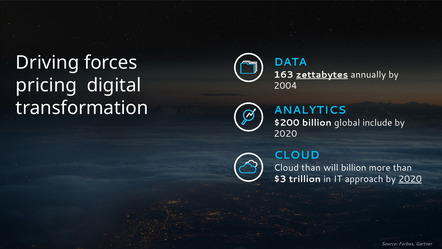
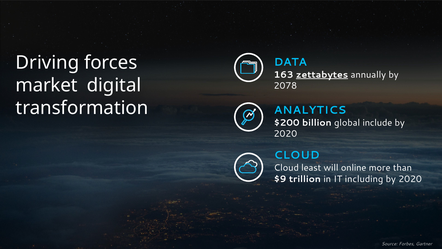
pricing: pricing -> market
2004: 2004 -> 2078
Cloud than: than -> least
will billion: billion -> online
$3: $3 -> $9
approach: approach -> including
2020 at (410, 179) underline: present -> none
